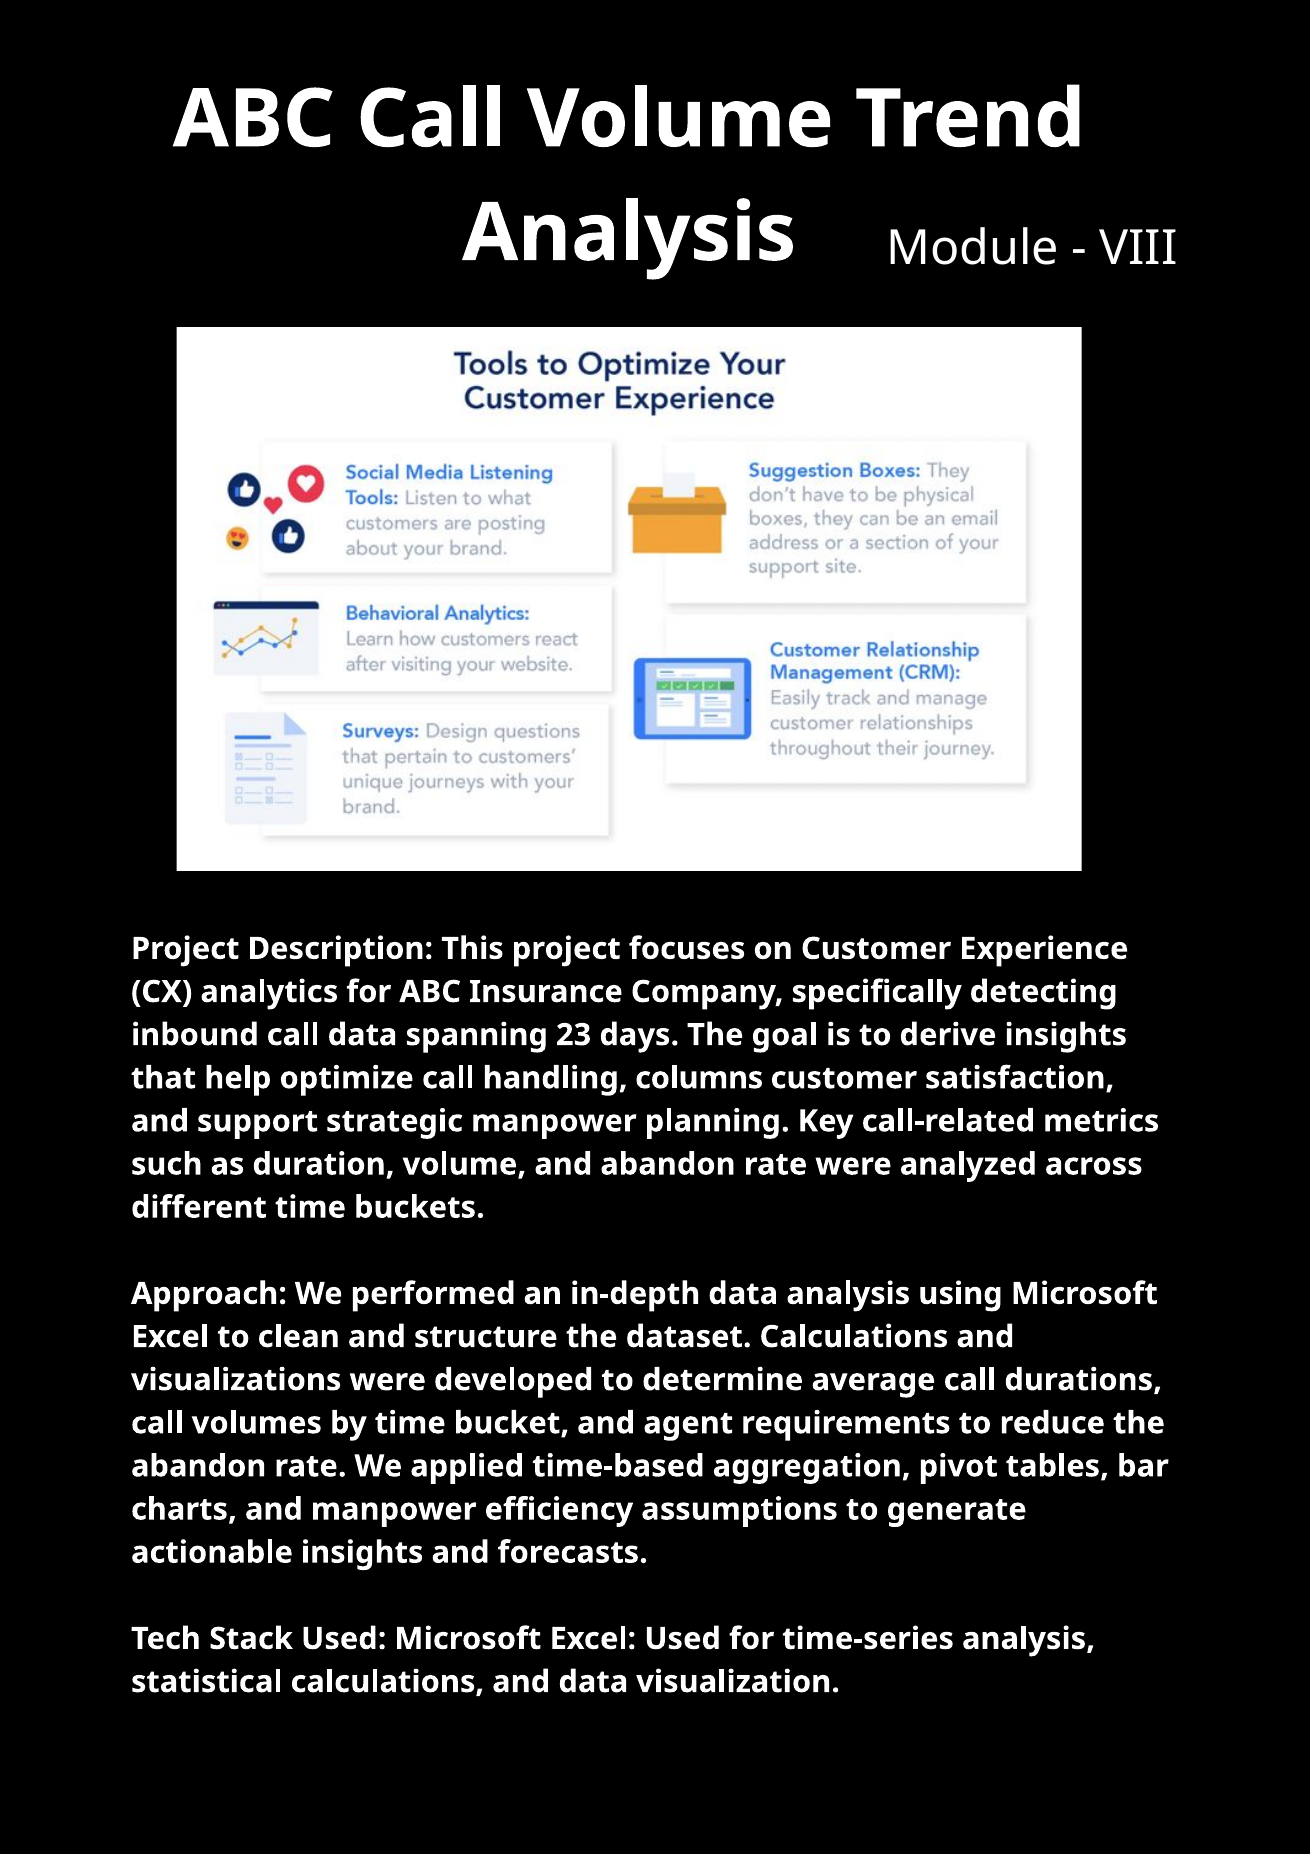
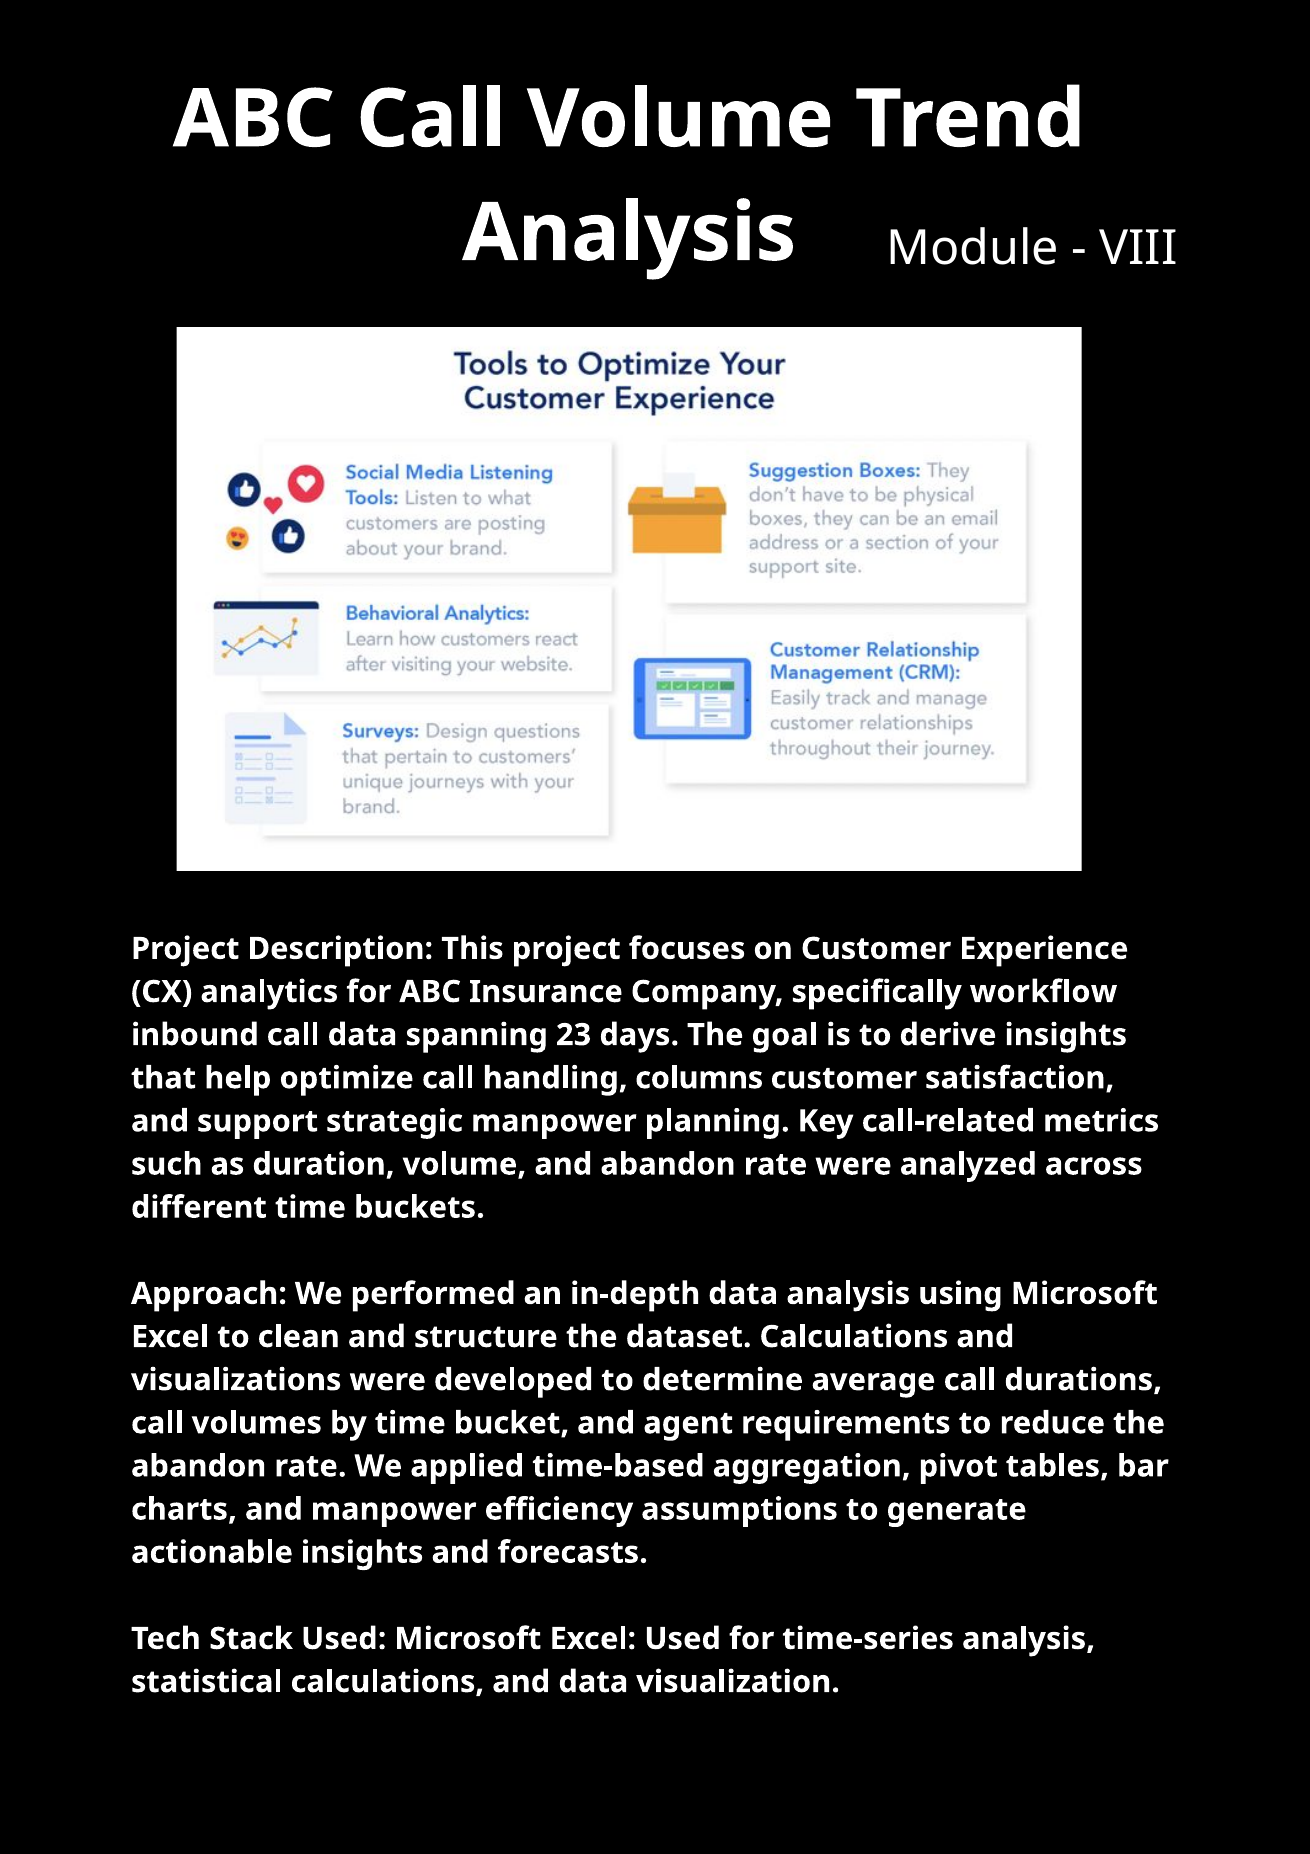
detecting: detecting -> workflow
